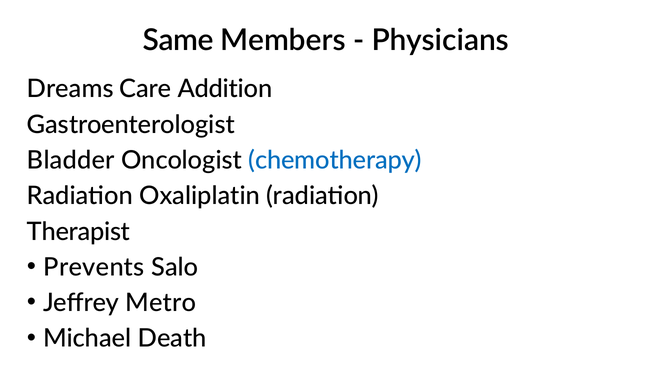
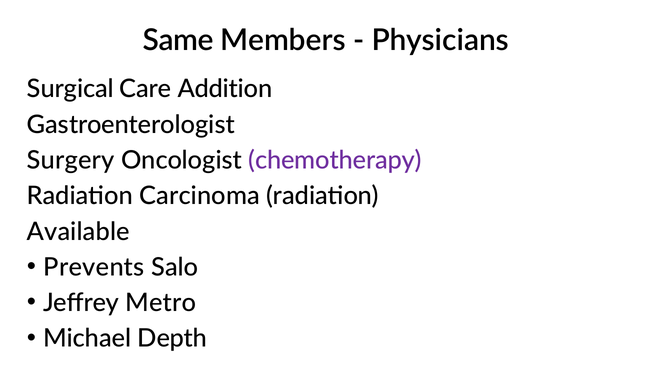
Dreams: Dreams -> Surgical
Bladder: Bladder -> Surgery
chemotherapy colour: blue -> purple
Oxaliplatin: Oxaliplatin -> Carcinoma
Therapist: Therapist -> Available
Death: Death -> Depth
